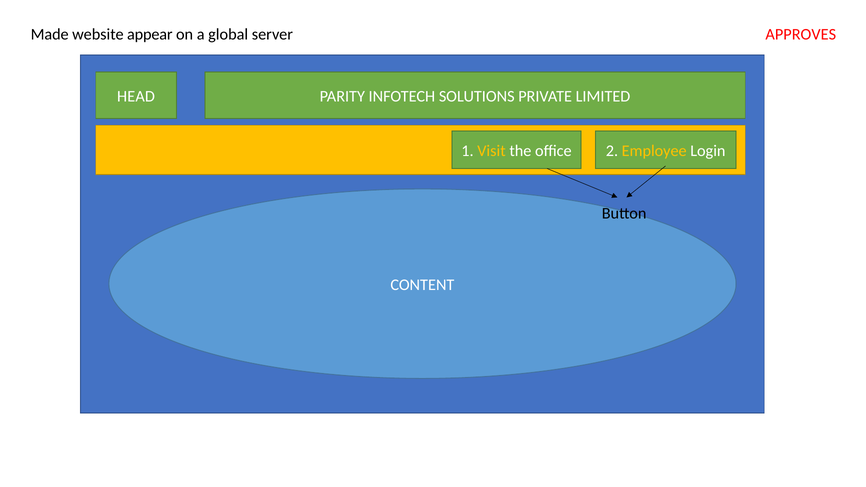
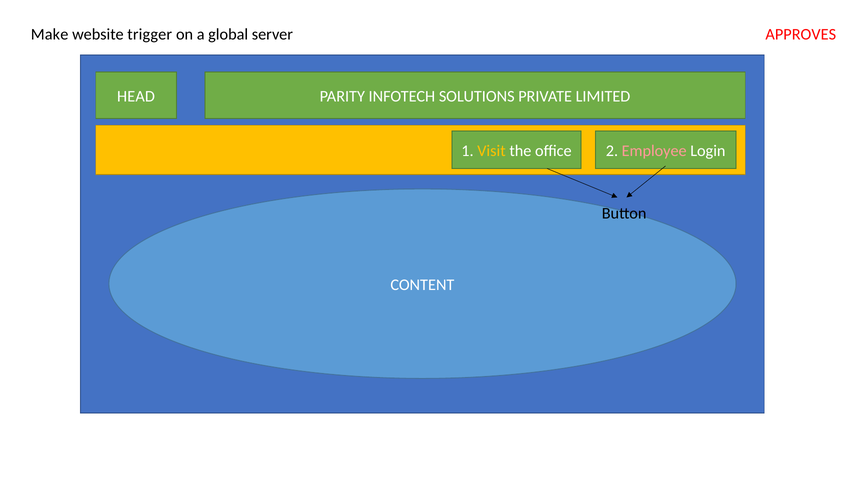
Made: Made -> Make
appear: appear -> trigger
Employee colour: yellow -> pink
